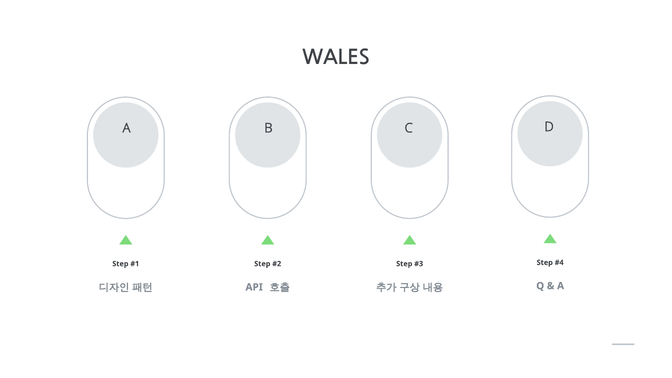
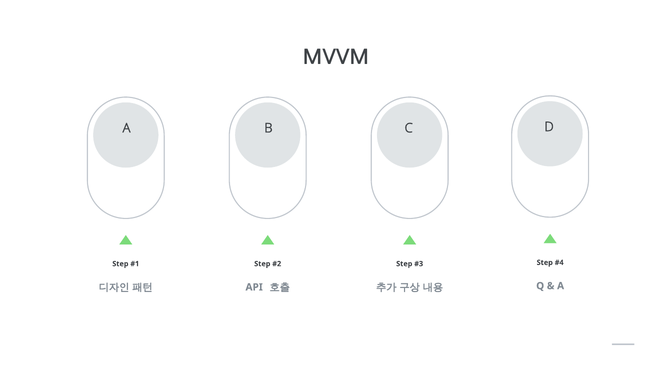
WALES: WALES -> MVVM
